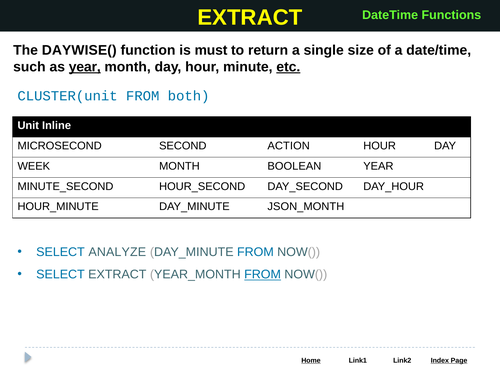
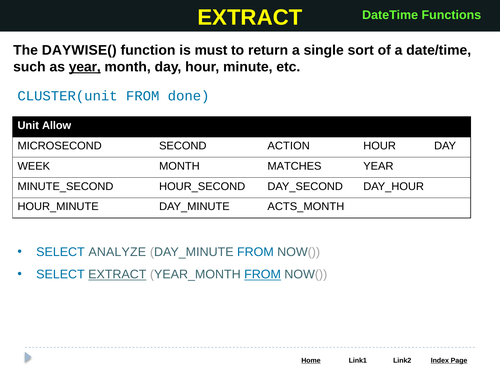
size: size -> sort
etc underline: present -> none
both: both -> done
Inline: Inline -> Allow
BOOLEAN: BOOLEAN -> MATCHES
JSON_MONTH: JSON_MONTH -> ACTS_MONTH
EXTRACT at (117, 275) underline: none -> present
